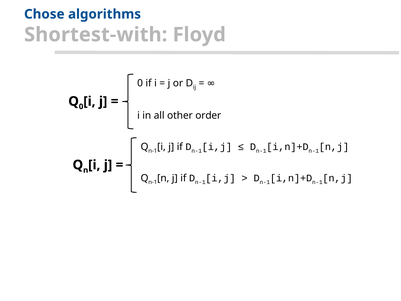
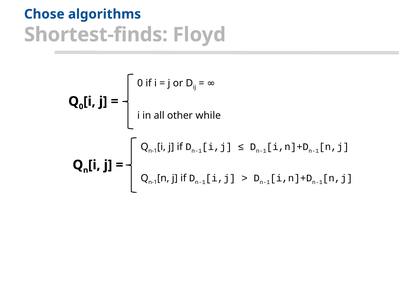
Shortest-with: Shortest-with -> Shortest-finds
order: order -> while
